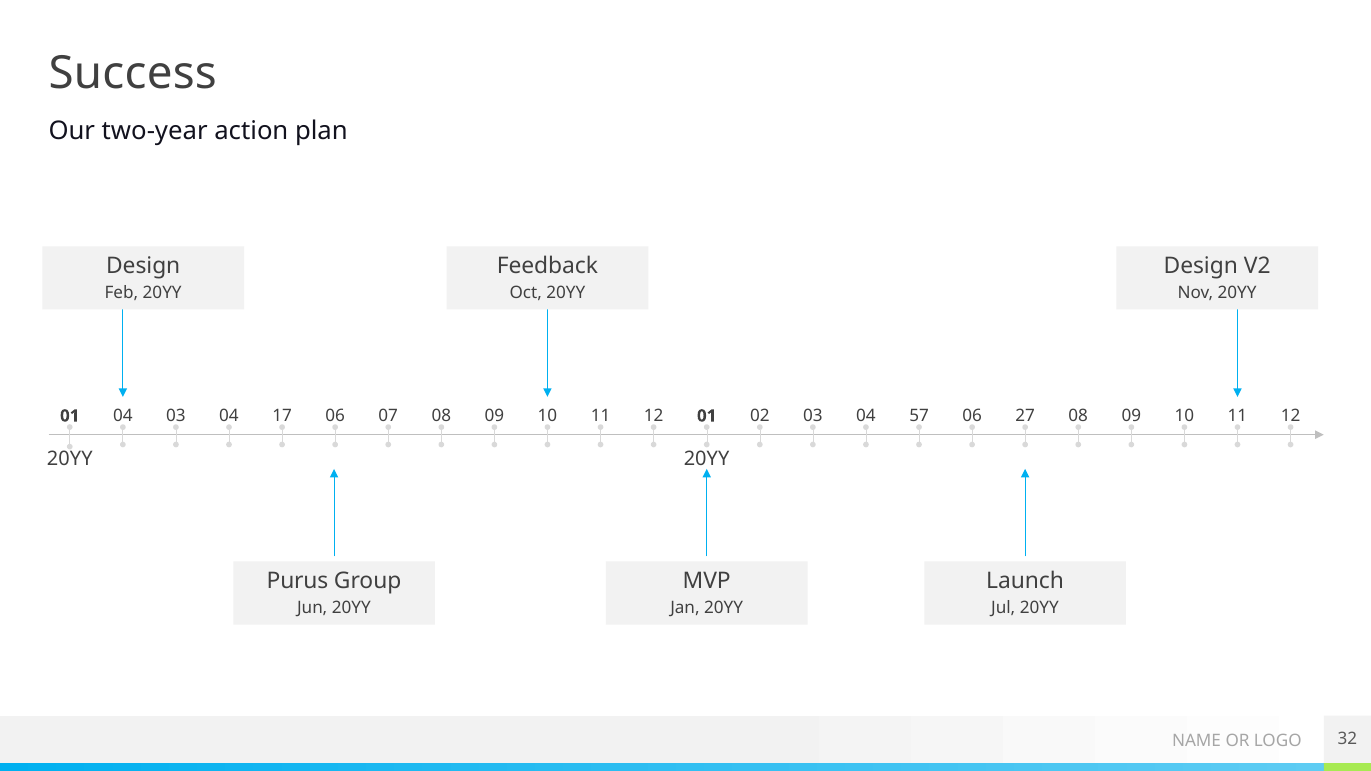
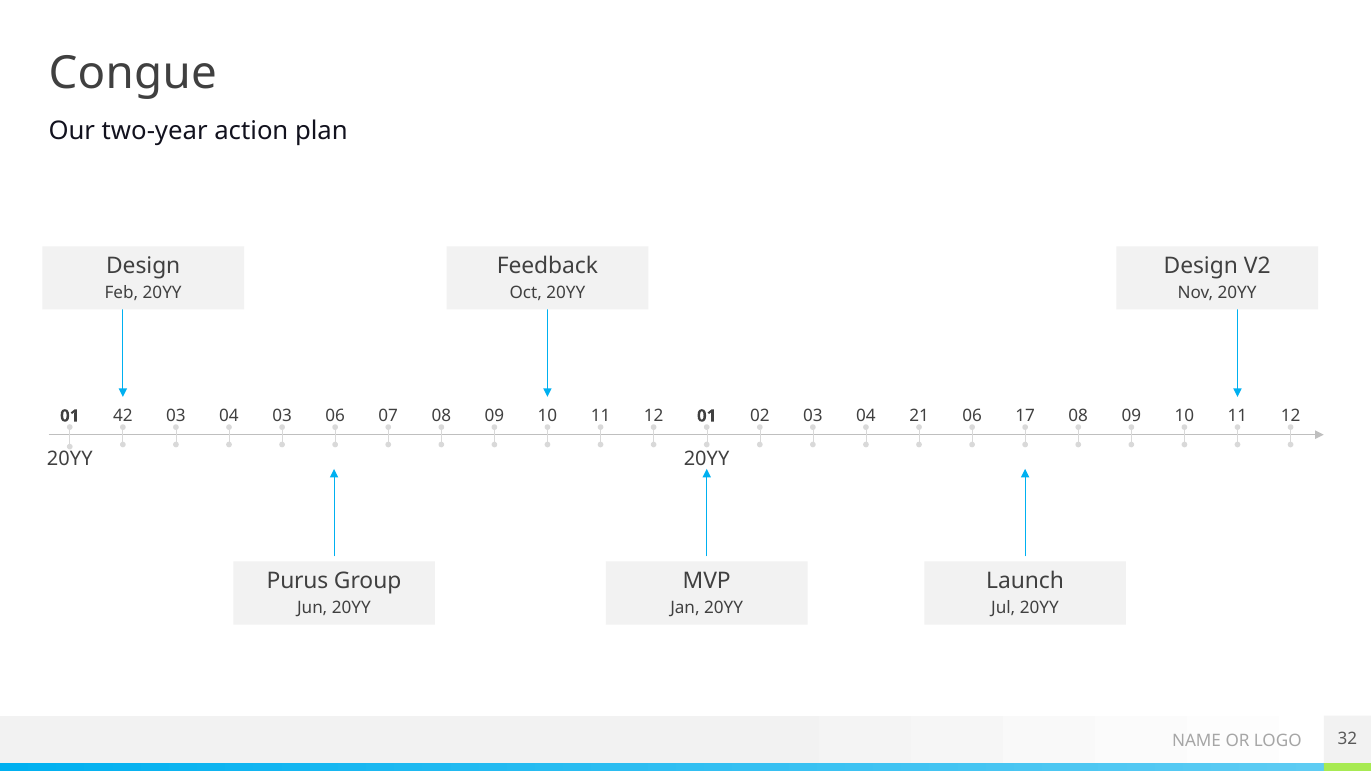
Success: Success -> Congue
04 17: 17 -> 03
57: 57 -> 21
27: 27 -> 17
01 04: 04 -> 42
